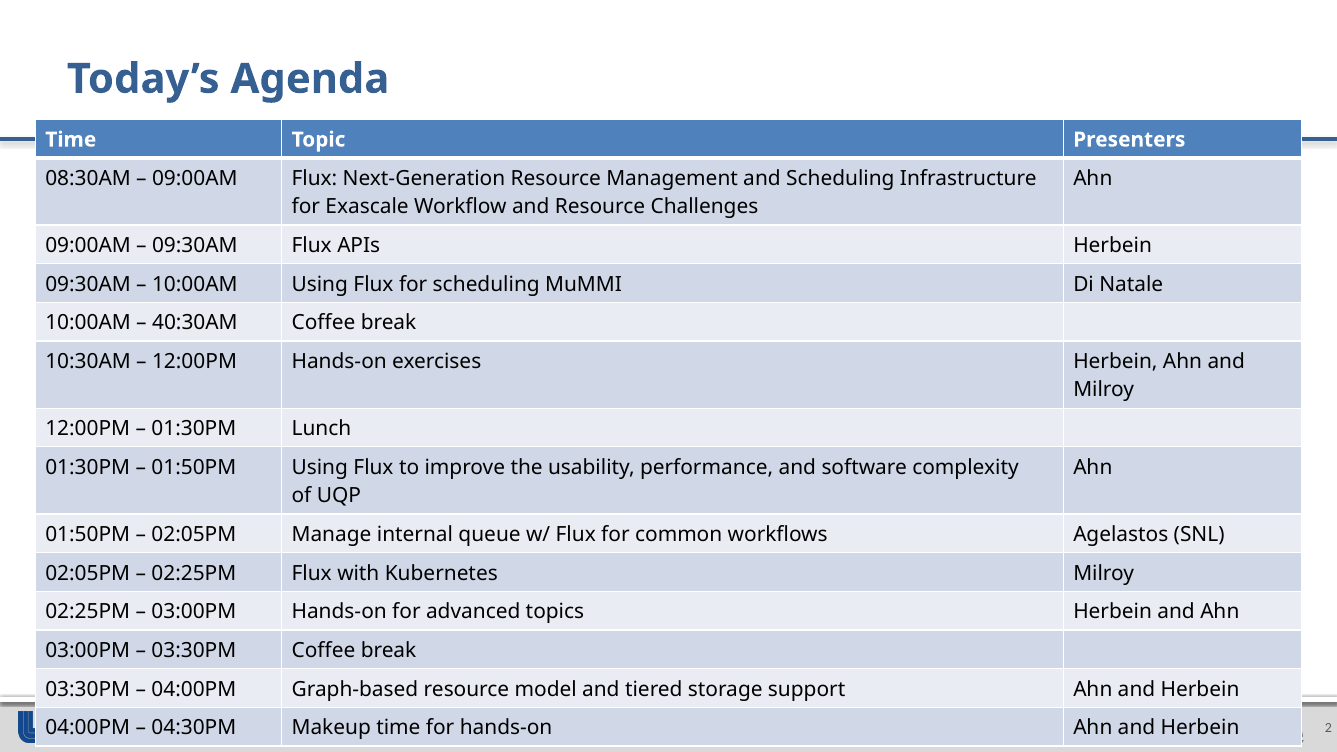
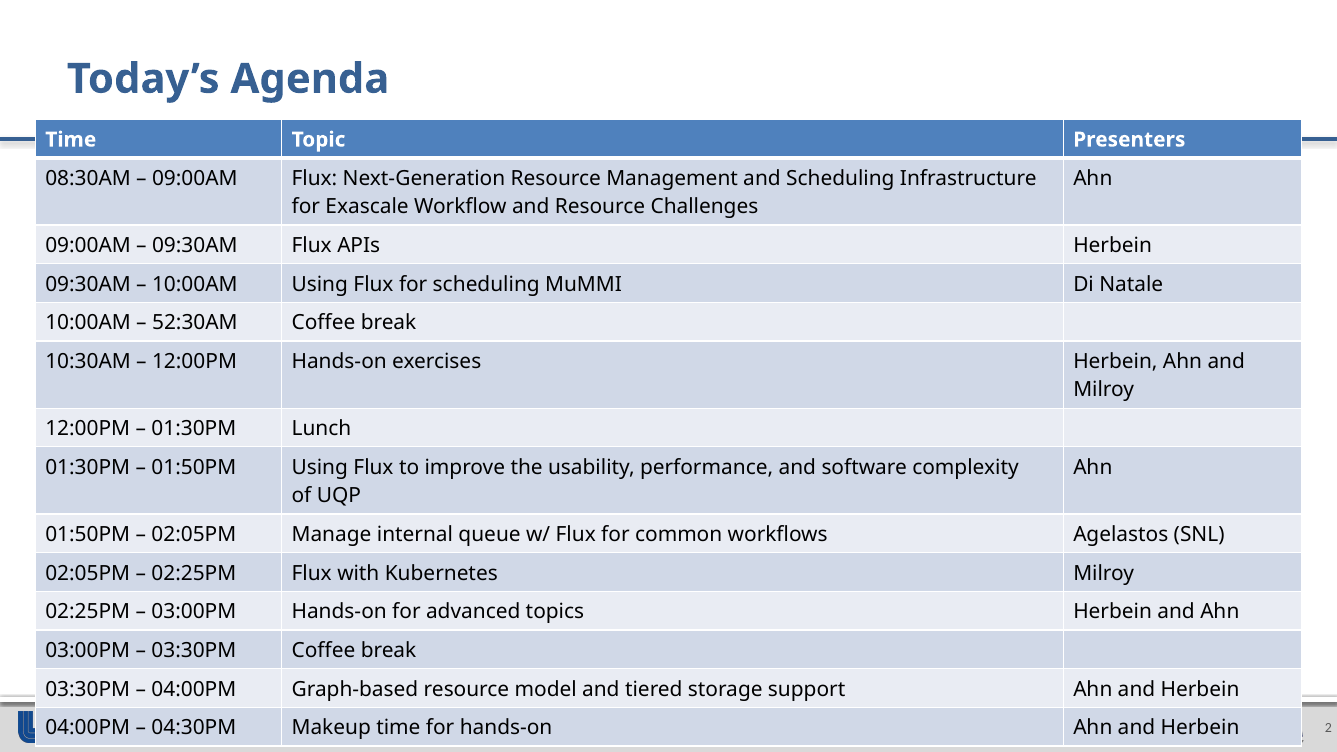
40:30AM: 40:30AM -> 52:30AM
